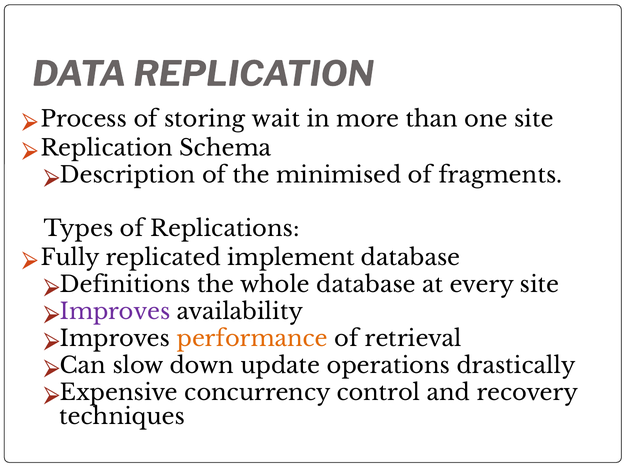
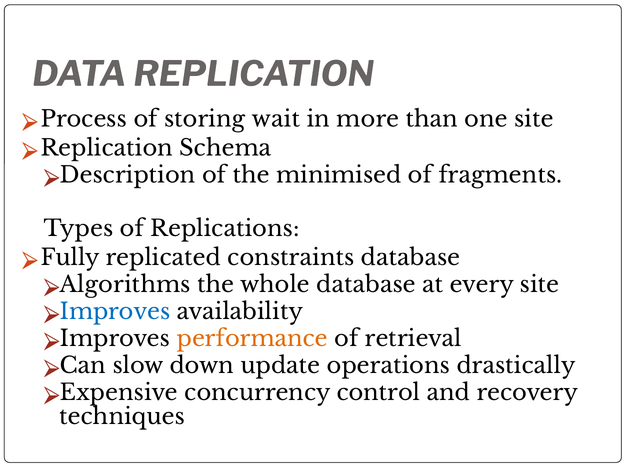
implement: implement -> constraints
Definitions: Definitions -> Algorithms
Improves at (115, 312) colour: purple -> blue
